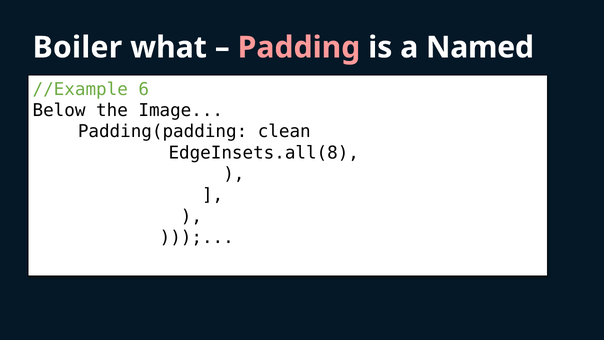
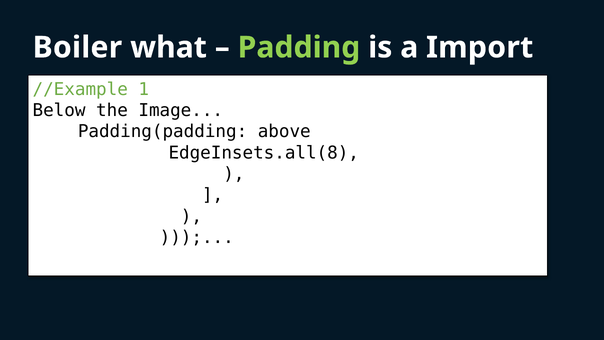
Padding colour: pink -> light green
Named: Named -> Import
6: 6 -> 1
clean: clean -> above
